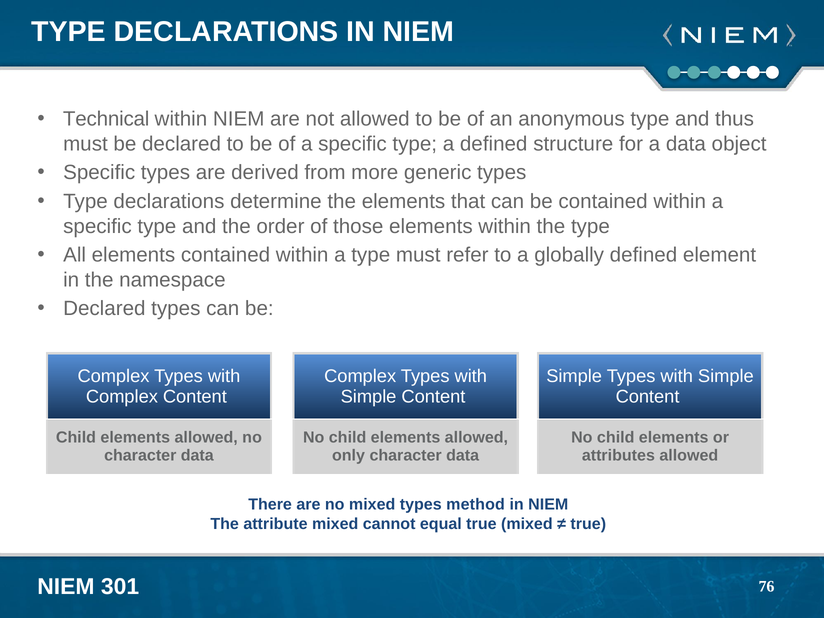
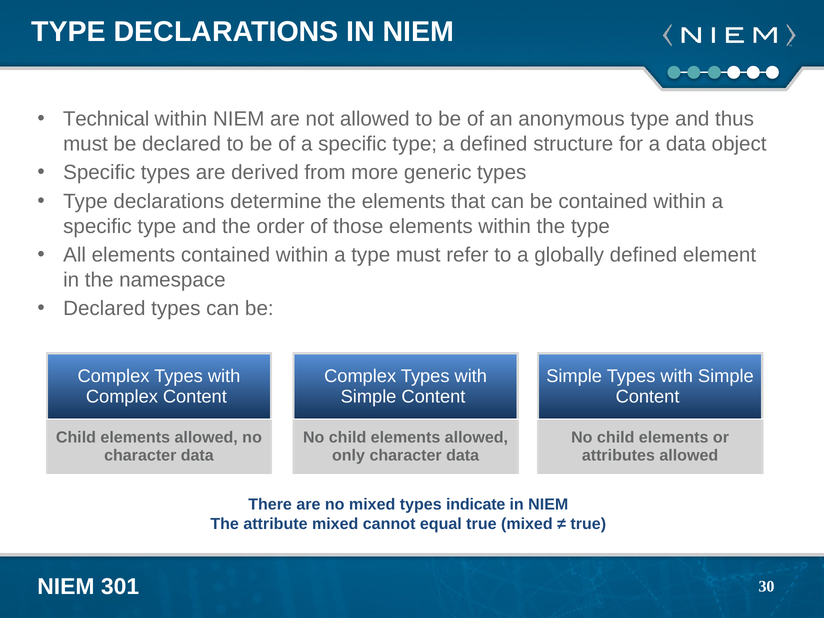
method: method -> indicate
76: 76 -> 30
